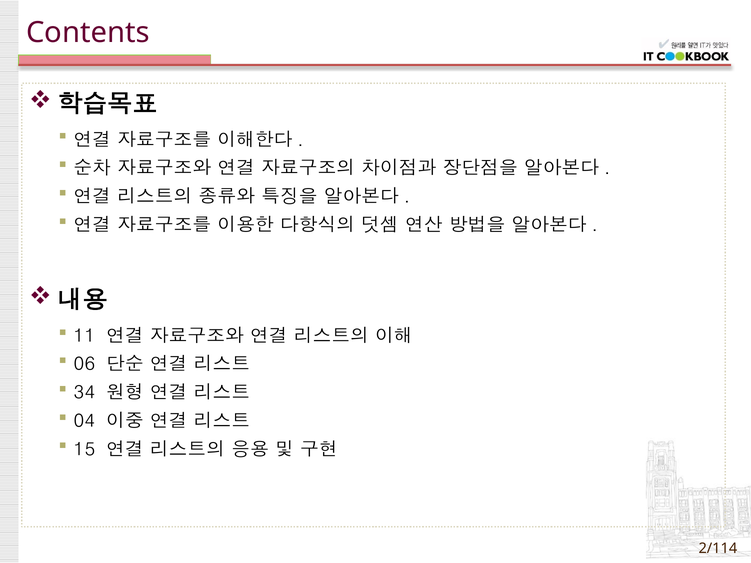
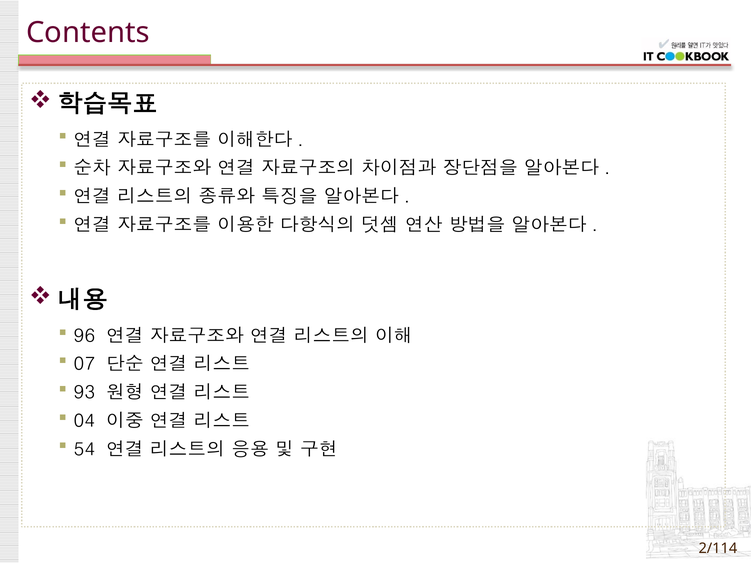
11: 11 -> 96
06: 06 -> 07
34: 34 -> 93
15: 15 -> 54
